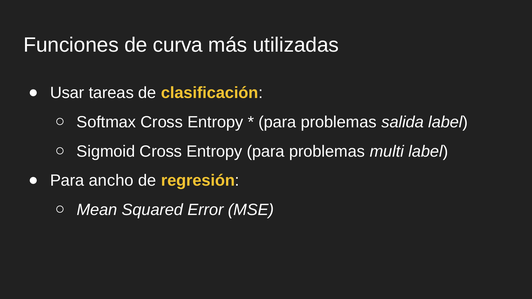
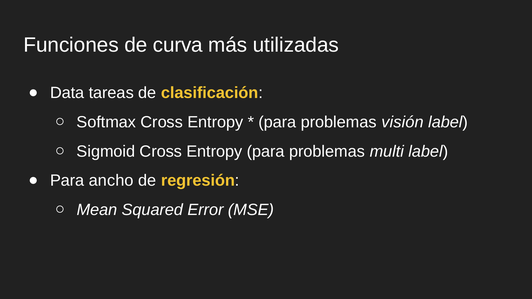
Usar: Usar -> Data
salida: salida -> visión
